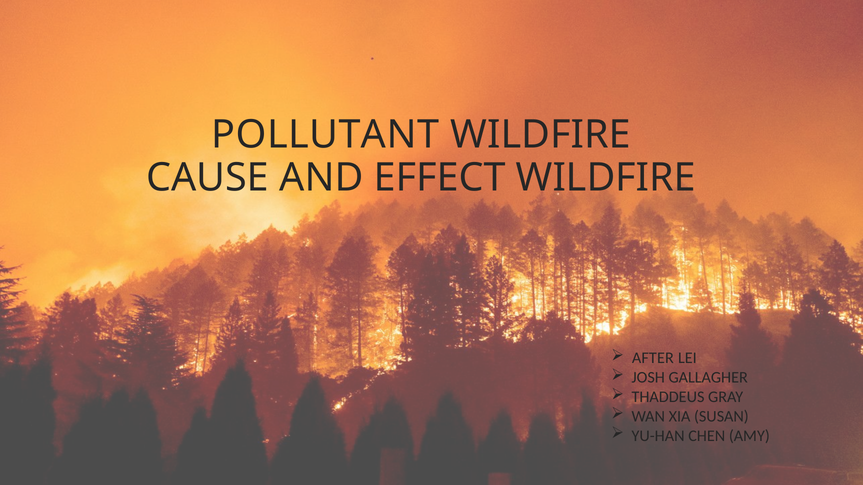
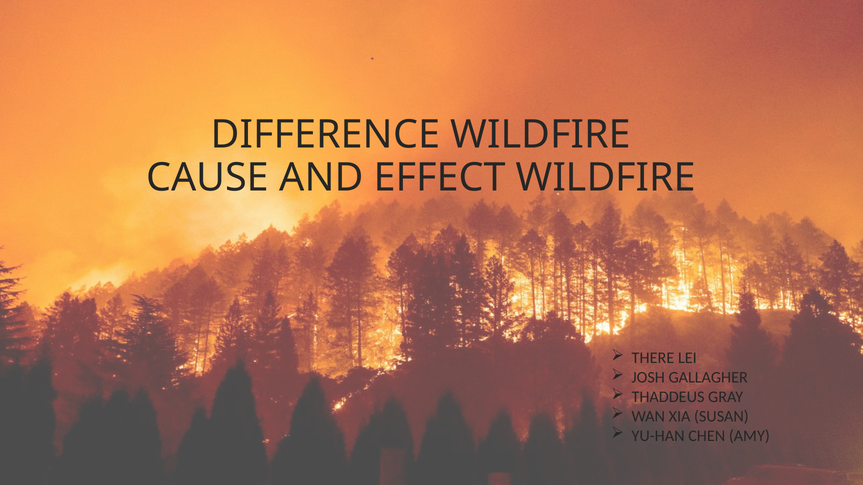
POLLUTANT: POLLUTANT -> DIFFERENCE
AFTER: AFTER -> THERE
